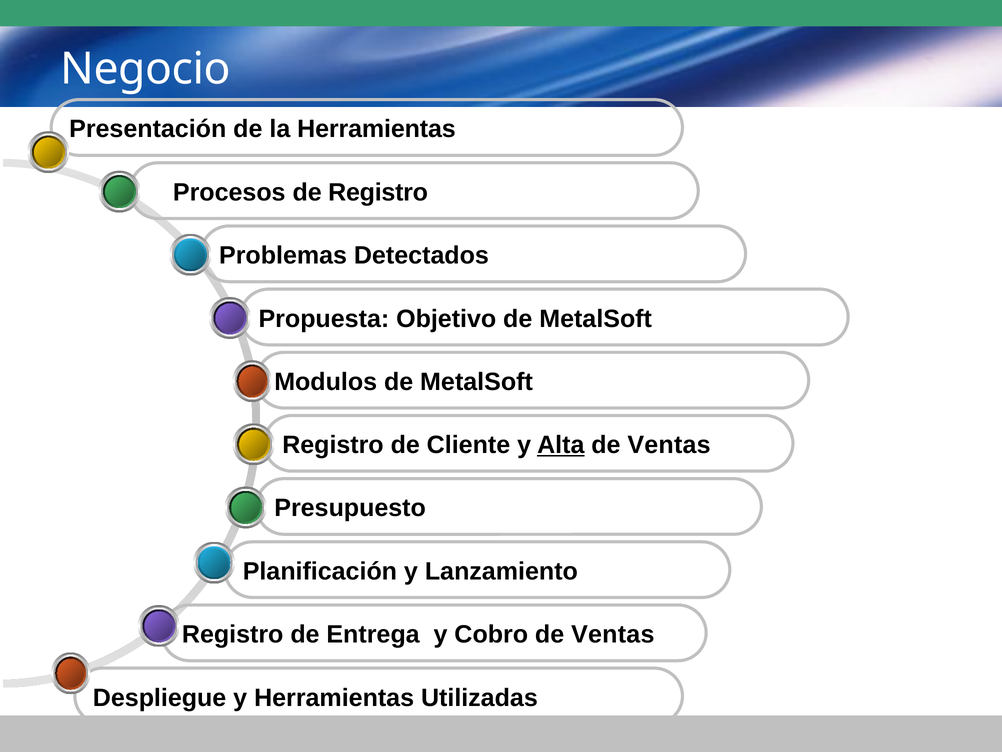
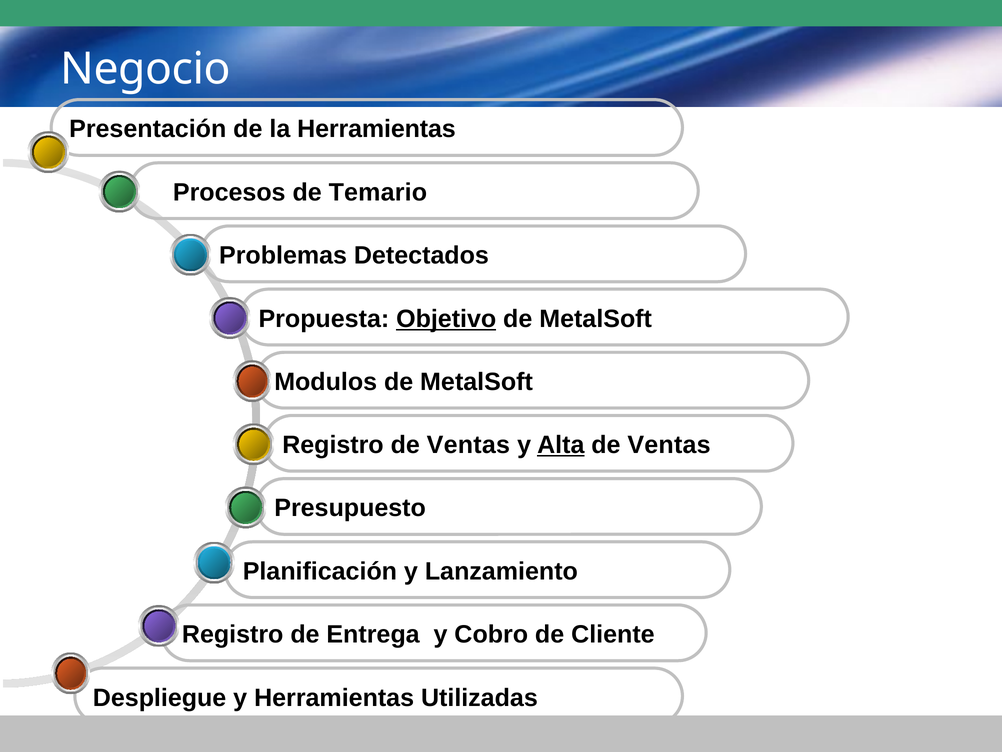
de Registro: Registro -> Temario
Objetivo underline: none -> present
Cliente at (468, 445): Cliente -> Ventas
Cobro de Ventas: Ventas -> Cliente
